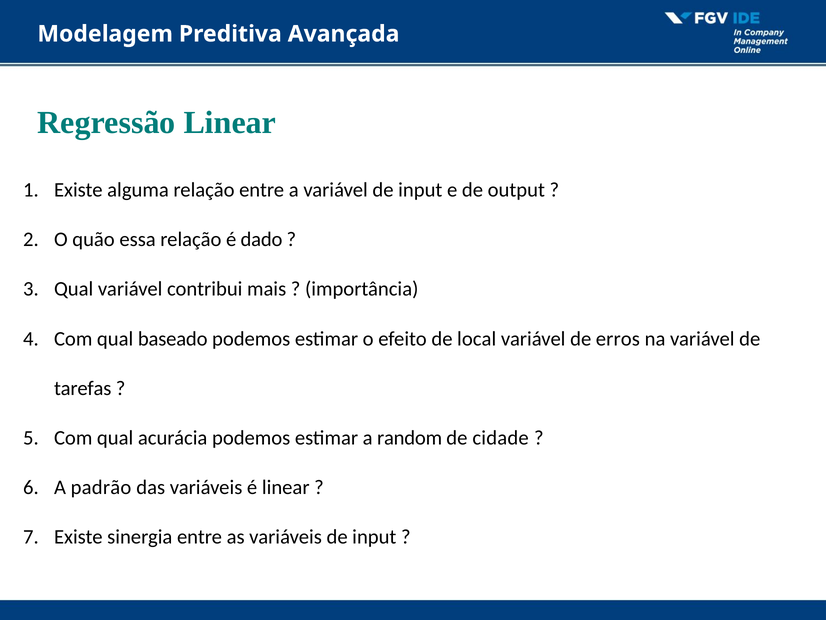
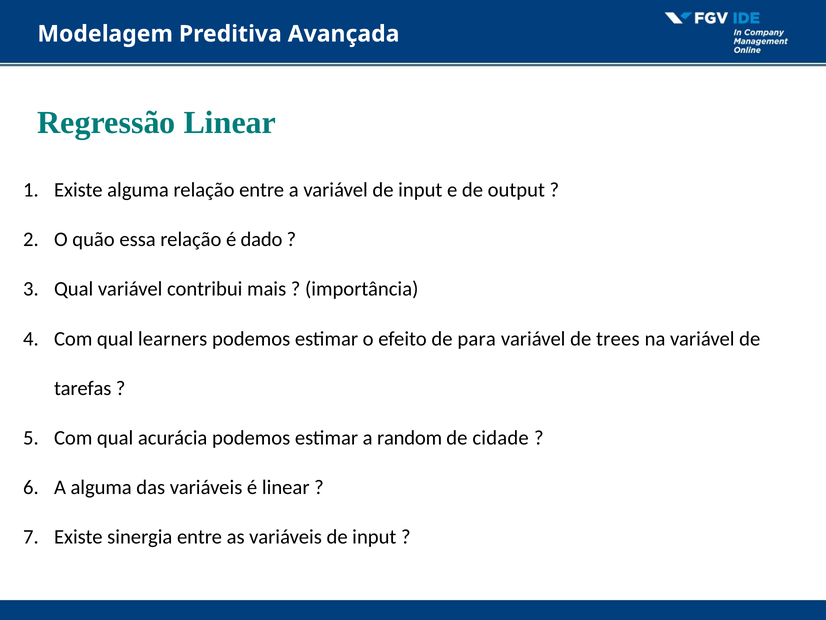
baseado: baseado -> learners
local: local -> para
erros: erros -> trees
A padrão: padrão -> alguma
